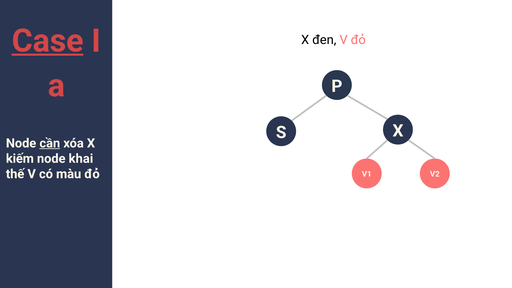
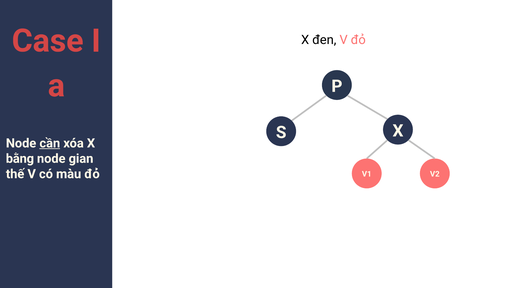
Case underline: present -> none
kiếm: kiếm -> bằng
khai: khai -> gian
